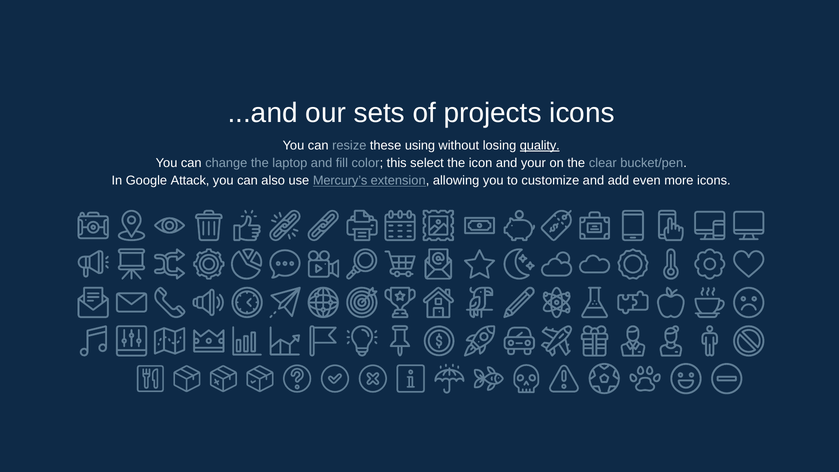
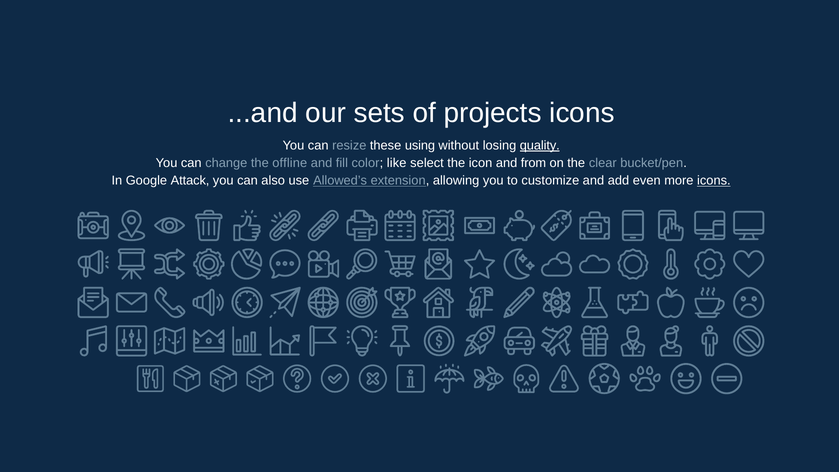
laptop: laptop -> offline
this: this -> like
your: your -> from
Mercury’s: Mercury’s -> Allowed’s
icons at (714, 181) underline: none -> present
